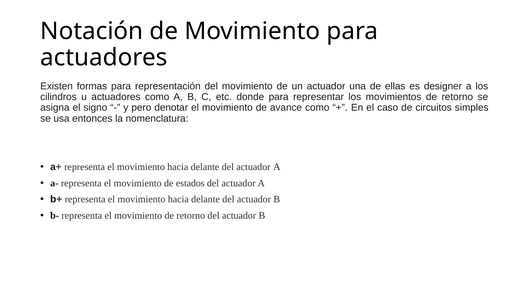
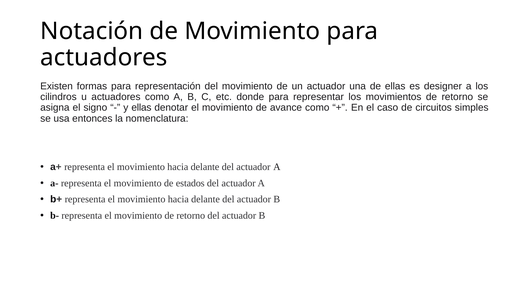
y pero: pero -> ellas
